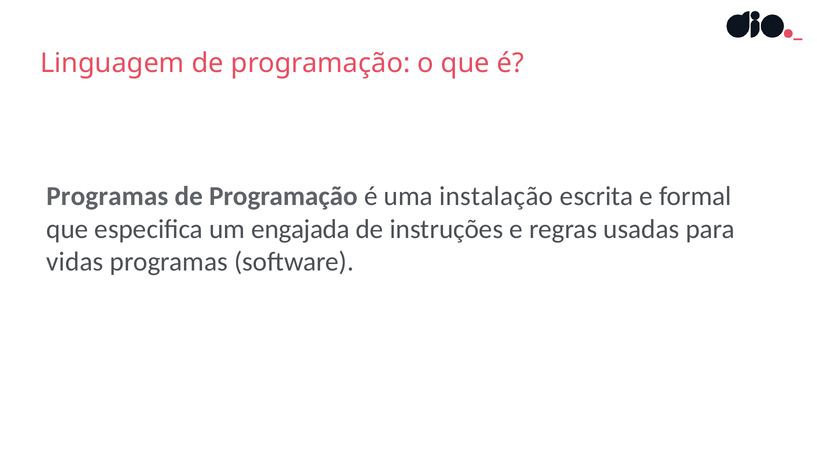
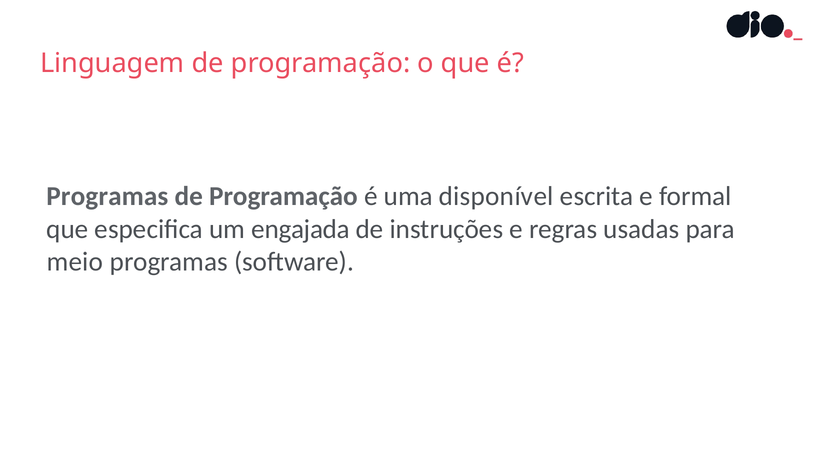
instalação: instalação -> disponível
vidas: vidas -> meio
